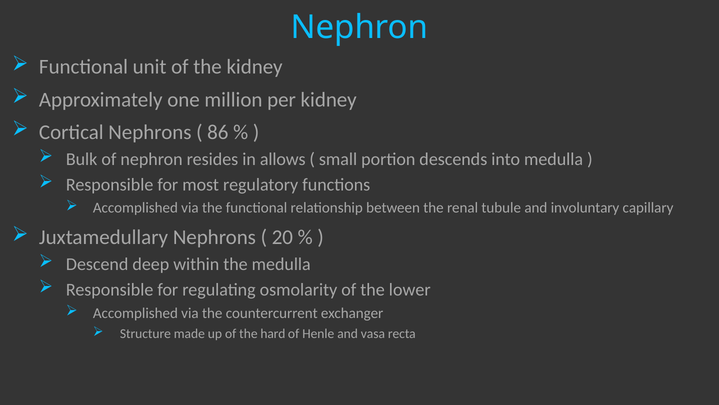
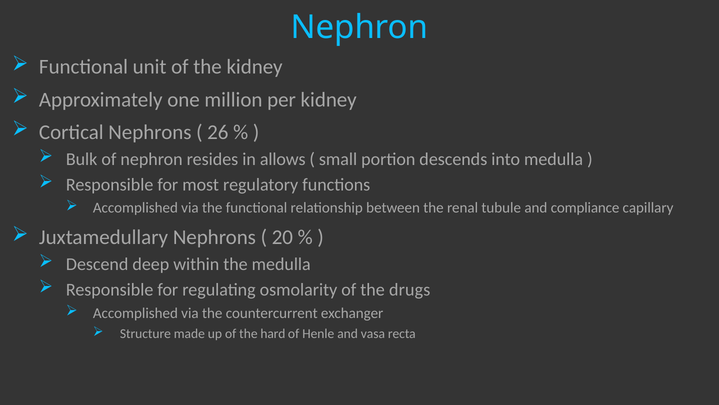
86: 86 -> 26
involuntary: involuntary -> compliance
lower: lower -> drugs
